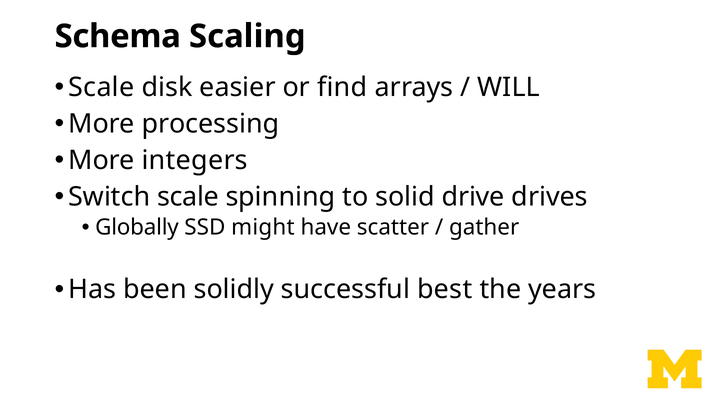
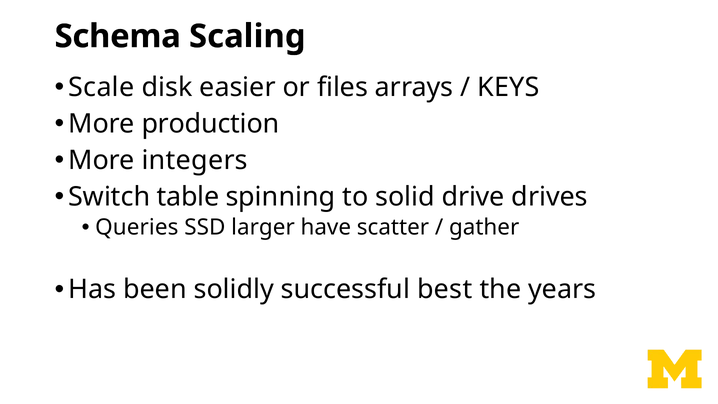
find: find -> files
WILL: WILL -> KEYS
processing: processing -> production
Switch scale: scale -> table
Globally: Globally -> Queries
might: might -> larger
